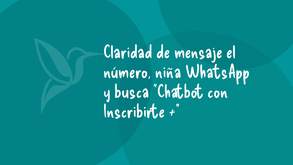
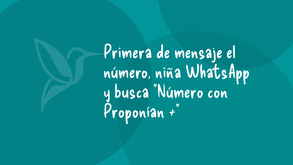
Claridad: Claridad -> Primera
busca Chatbot: Chatbot -> Número
Inscribirte: Inscribirte -> Proponían
